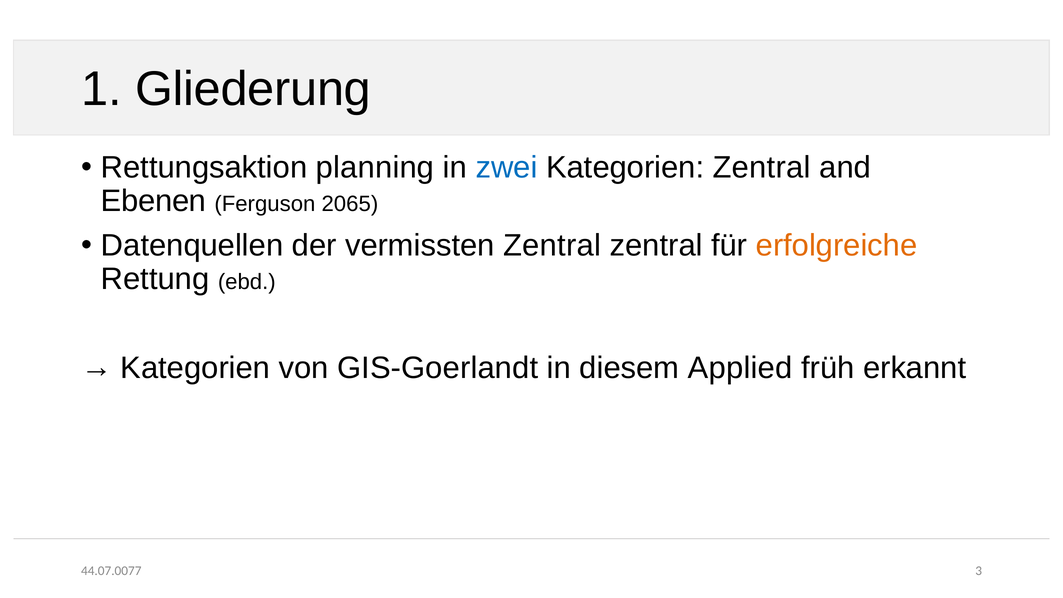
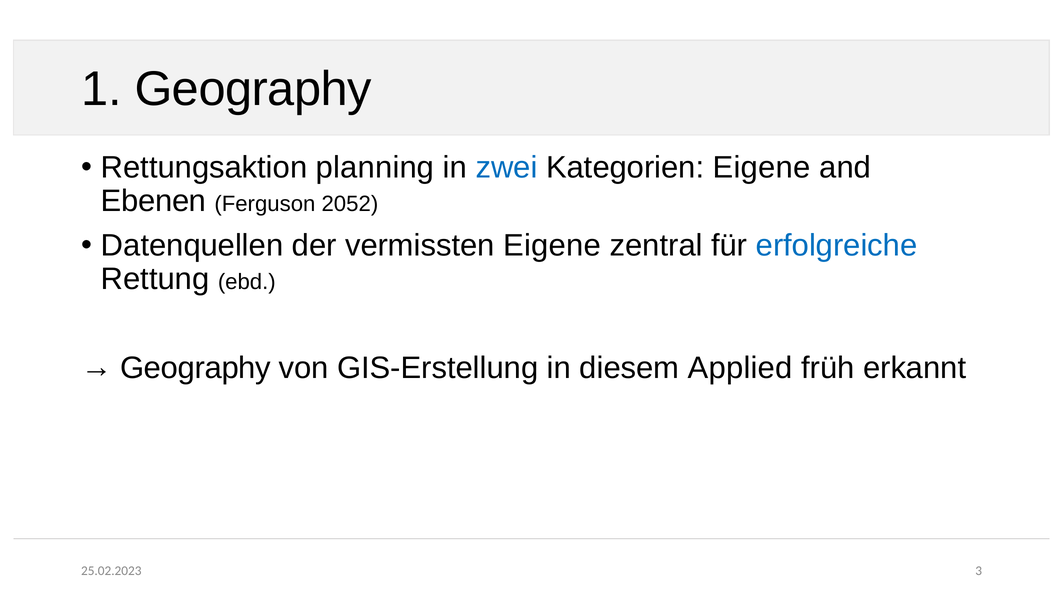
1 Gliederung: Gliederung -> Geography
Kategorien Zentral: Zentral -> Eigene
2065: 2065 -> 2052
vermissten Zentral: Zentral -> Eigene
erfolgreiche colour: orange -> blue
Kategorien at (195, 368): Kategorien -> Geography
GIS-Goerlandt: GIS-Goerlandt -> GIS-Erstellung
44.07.0077: 44.07.0077 -> 25.02.2023
